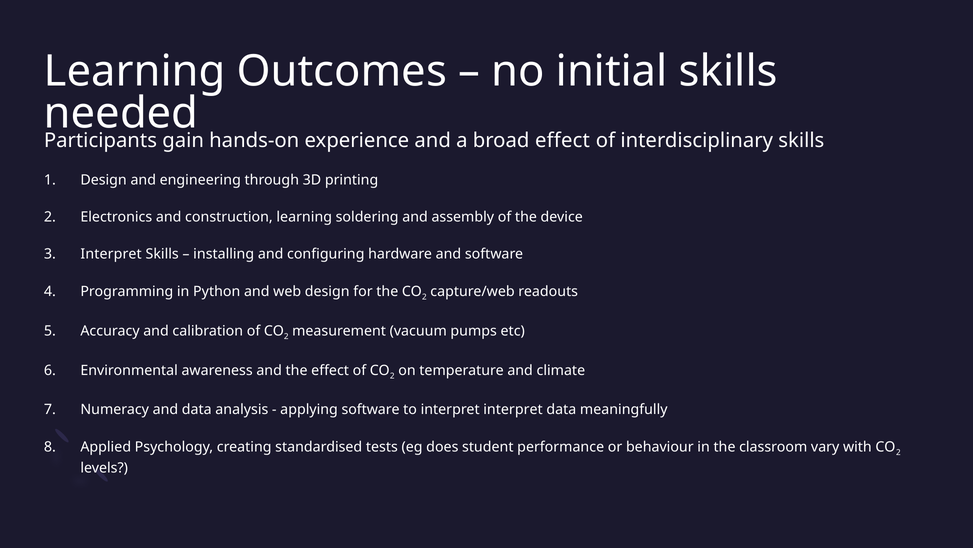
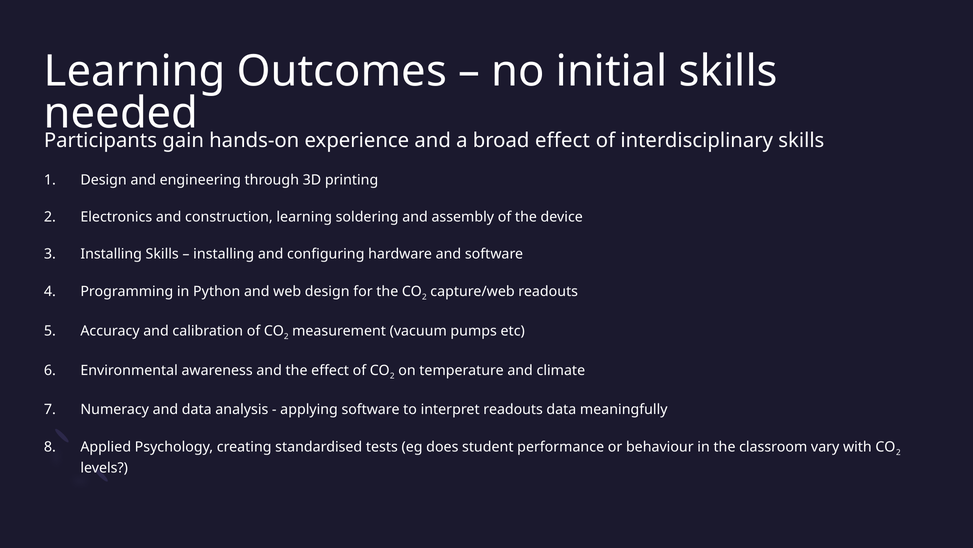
Interpret at (111, 254): Interpret -> Installing
interpret interpret: interpret -> readouts
